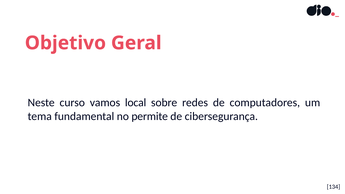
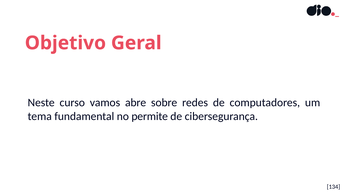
local: local -> abre
